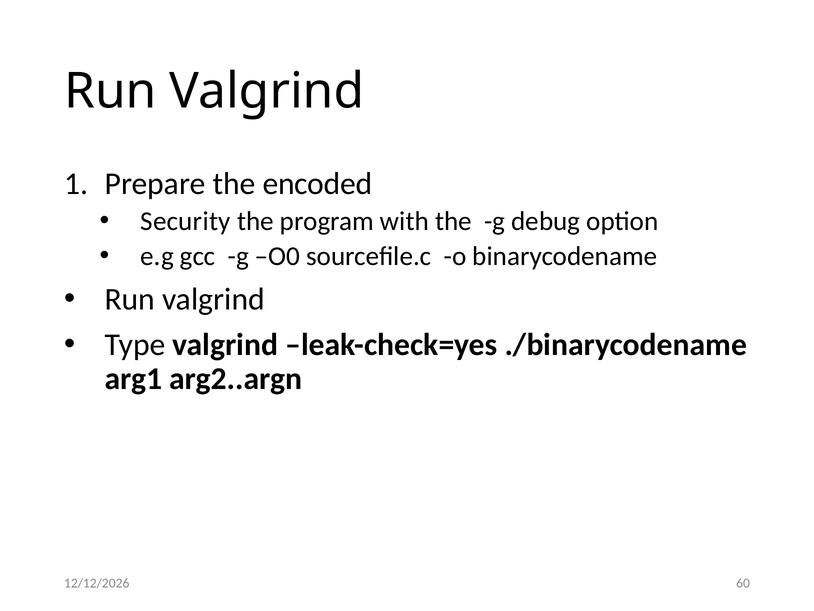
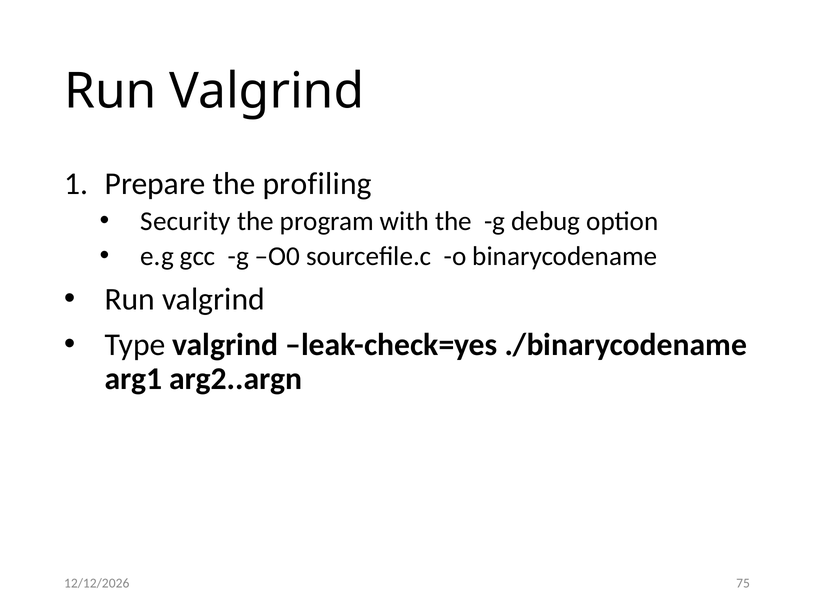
encoded: encoded -> profiling
60: 60 -> 75
